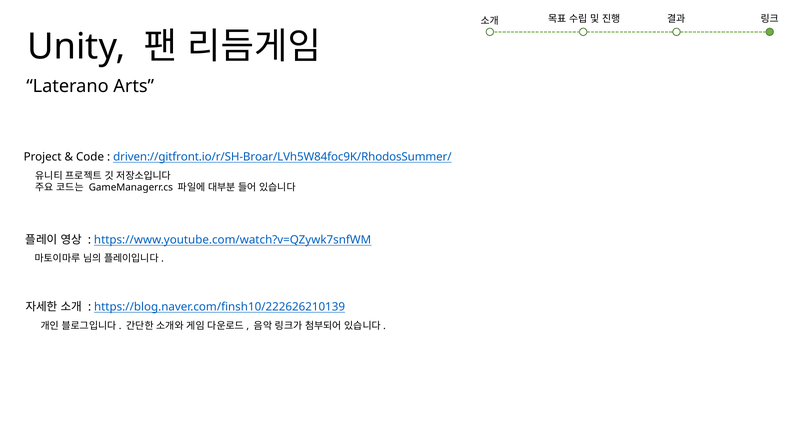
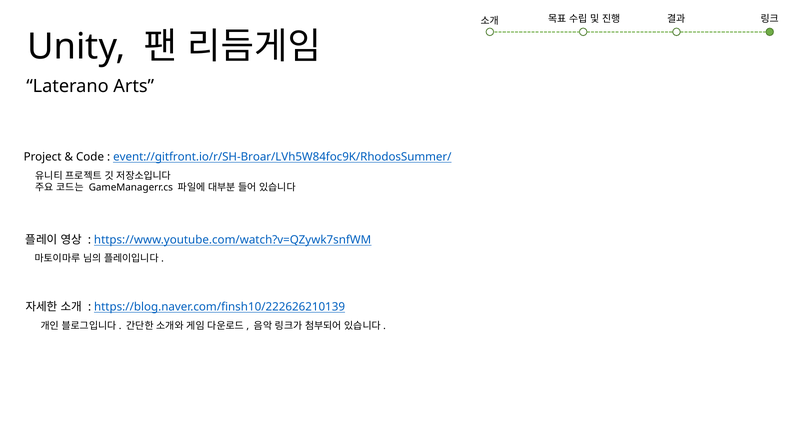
driven://gitfront.io/r/SH-Broar/LVh5W84foc9K/RhodosSummer/: driven://gitfront.io/r/SH-Broar/LVh5W84foc9K/RhodosSummer/ -> event://gitfront.io/r/SH-Broar/LVh5W84foc9K/RhodosSummer/
